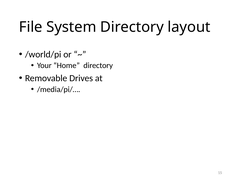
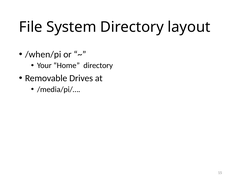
/world/pi: /world/pi -> /when/pi
